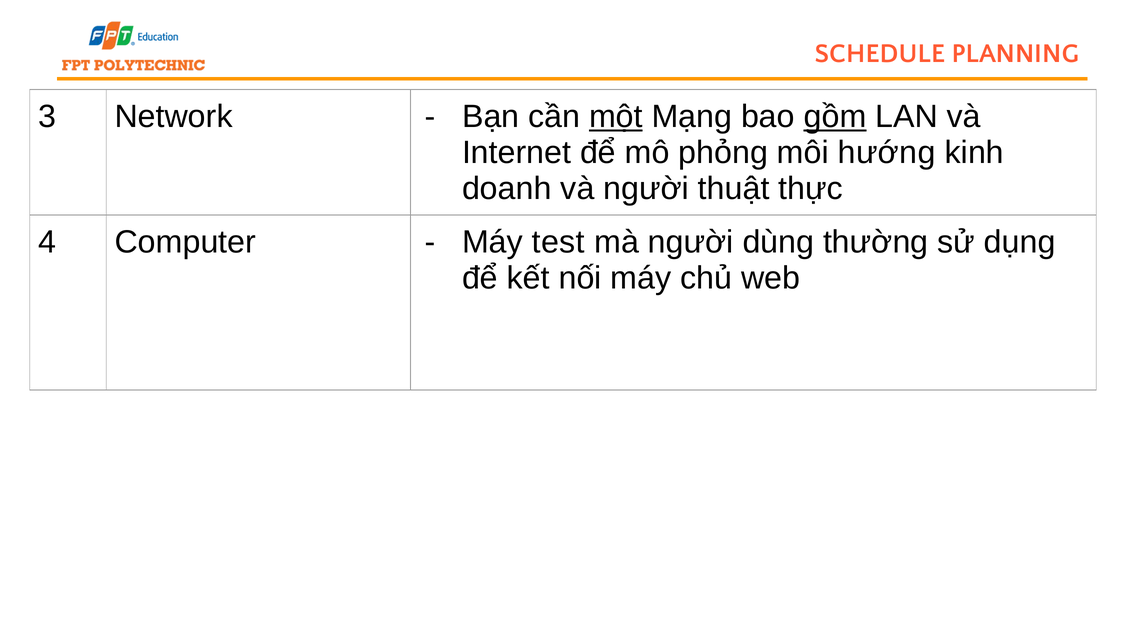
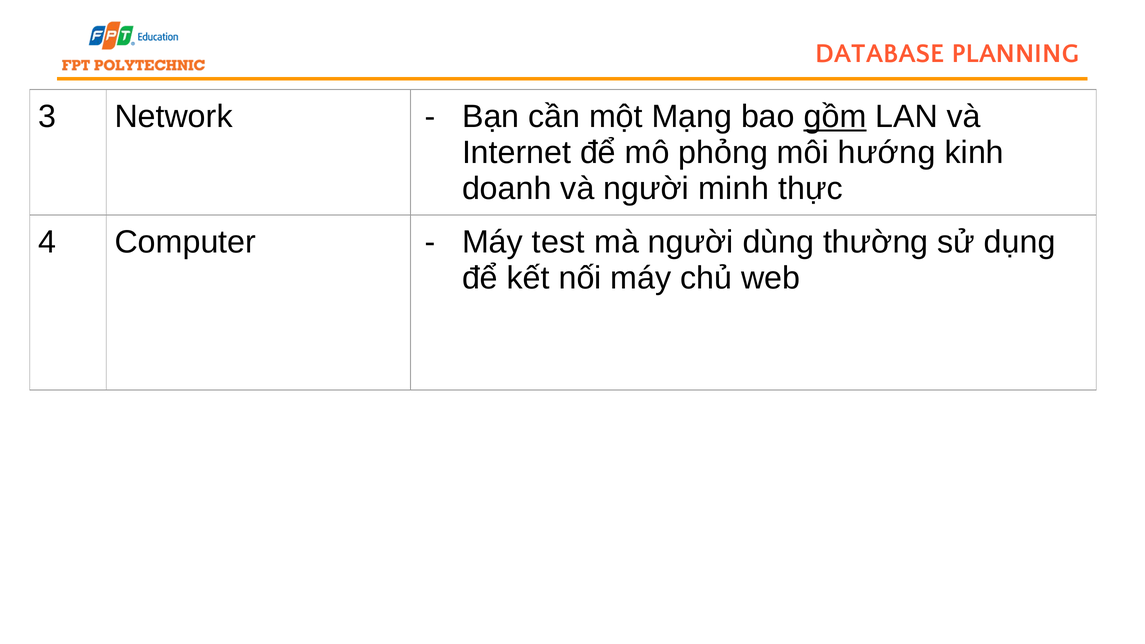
SCHEDULE: SCHEDULE -> DATABASE
một underline: present -> none
thuật: thuật -> minh
